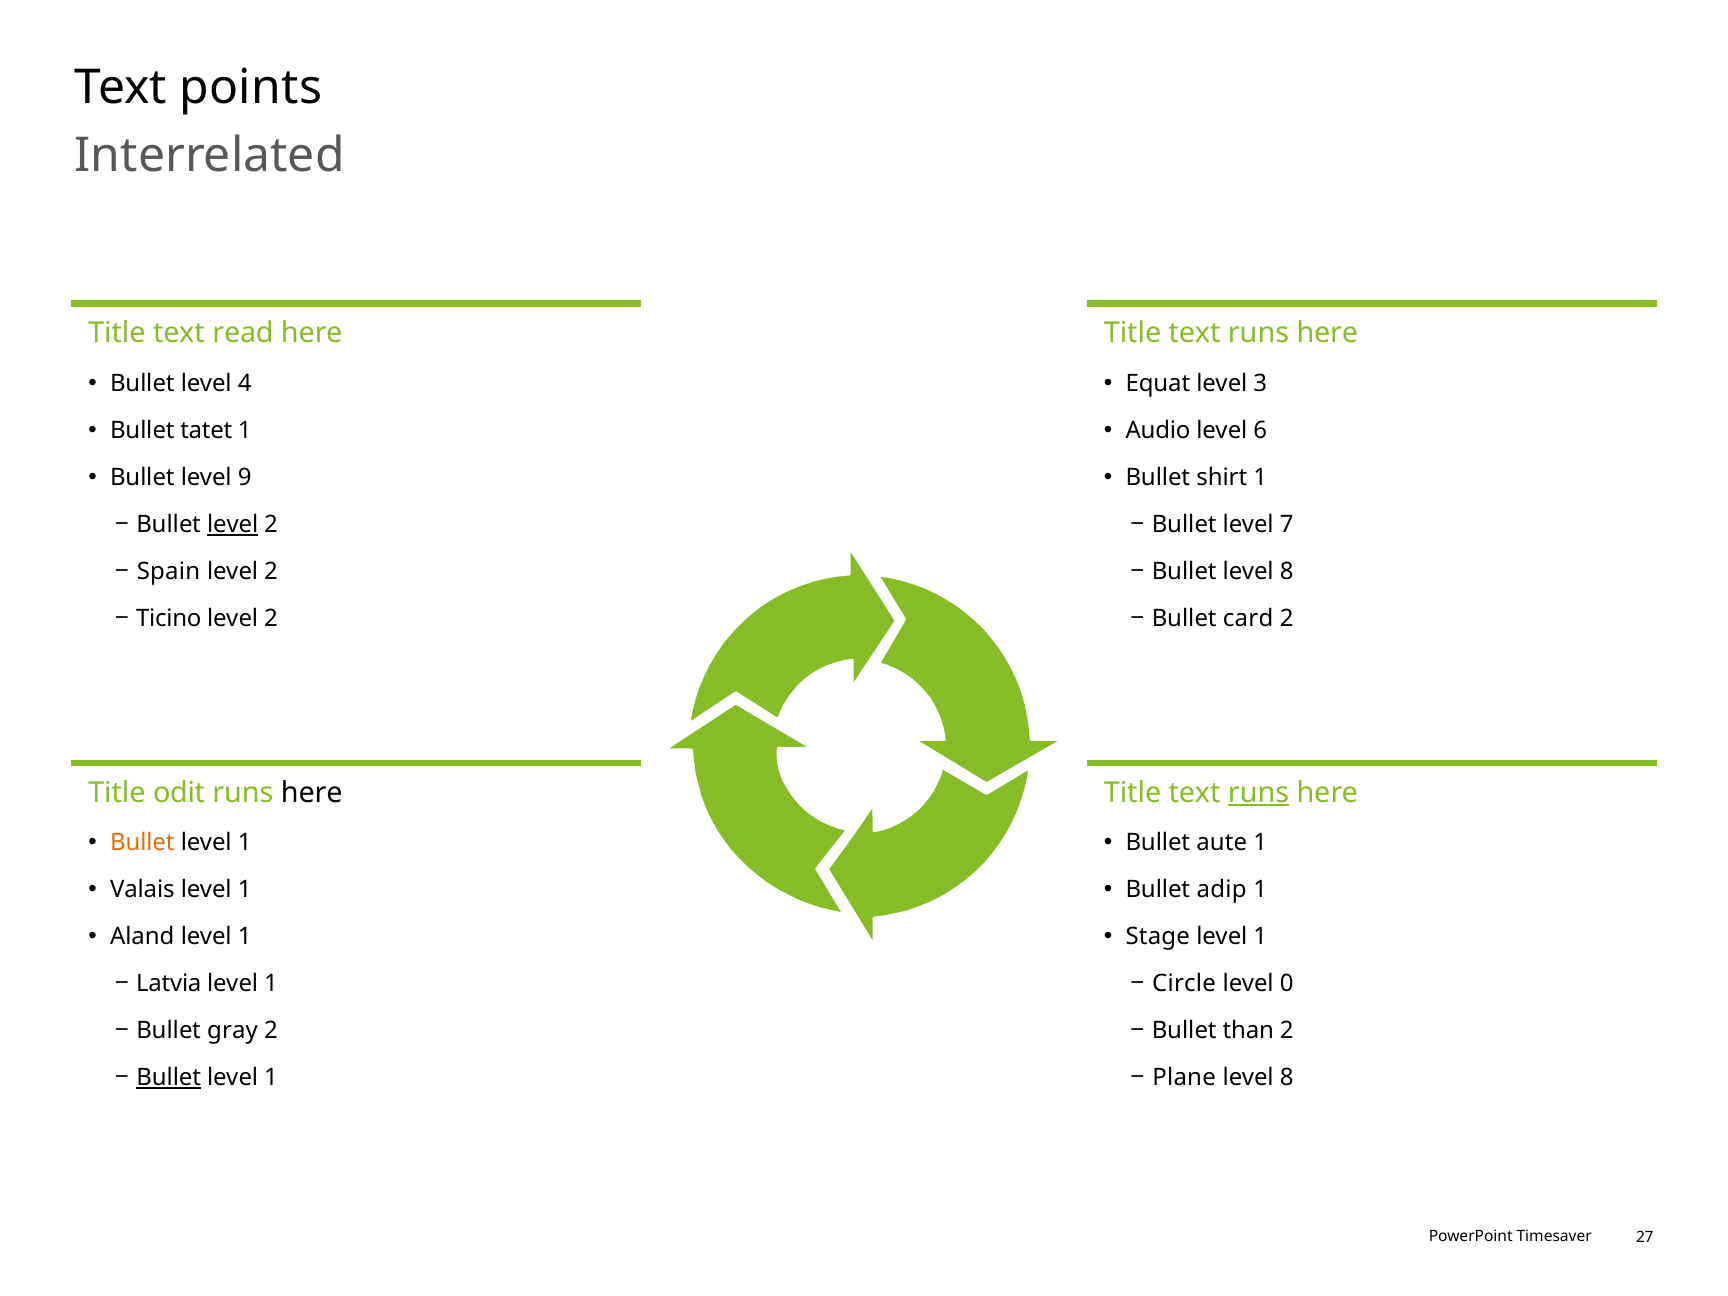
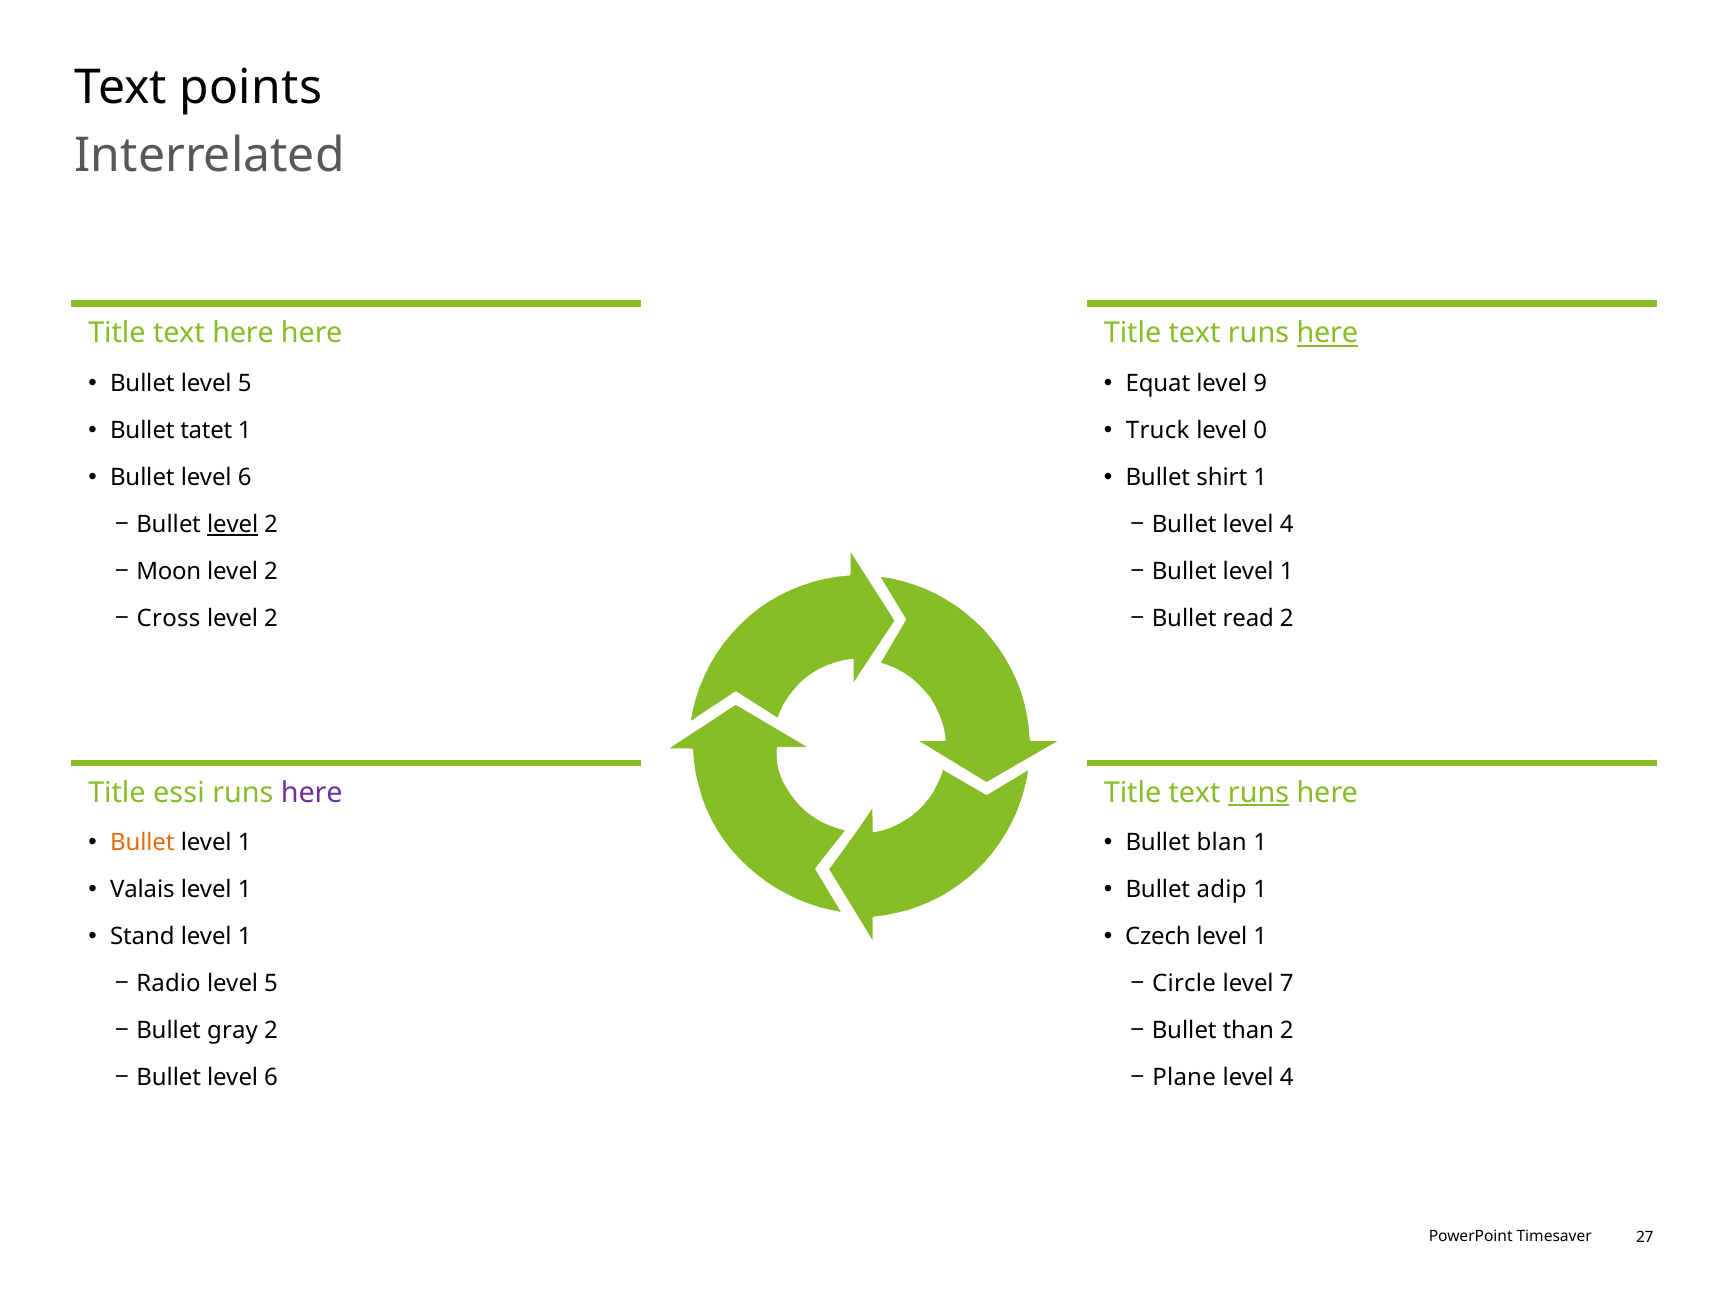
text read: read -> here
here at (1327, 333) underline: none -> present
Bullet level 4: 4 -> 5
3: 3 -> 9
Audio: Audio -> Truck
6: 6 -> 0
9 at (245, 477): 9 -> 6
Bullet level 7: 7 -> 4
Spain: Spain -> Moon
8 at (1287, 572): 8 -> 1
Ticino: Ticino -> Cross
card: card -> read
odit: odit -> essi
here at (312, 793) colour: black -> purple
aute: aute -> blan
Aland: Aland -> Stand
Stage: Stage -> Czech
Latvia: Latvia -> Radio
1 at (271, 984): 1 -> 5
0: 0 -> 7
Bullet at (169, 1078) underline: present -> none
1 at (271, 1078): 1 -> 6
8 at (1287, 1078): 8 -> 4
